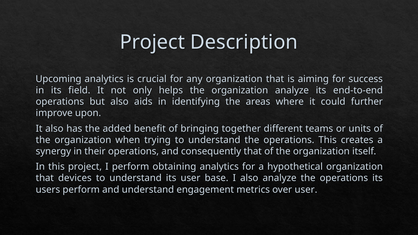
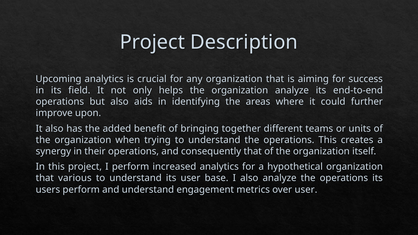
obtaining: obtaining -> increased
devices: devices -> various
